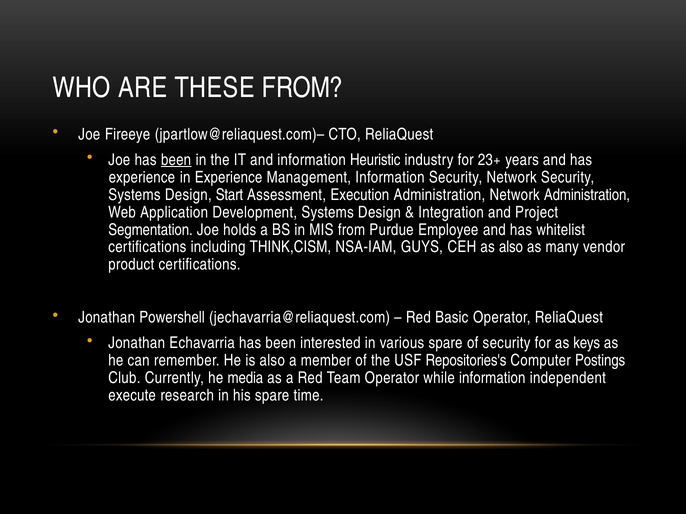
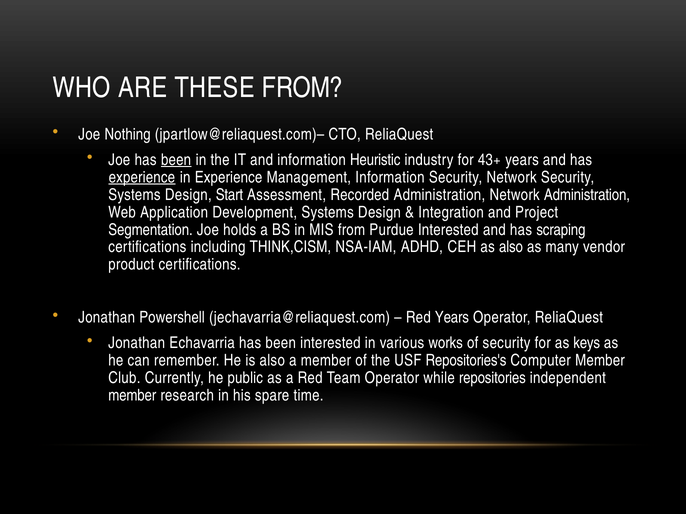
Fireeye: Fireeye -> Nothing
23+: 23+ -> 43+
experience at (142, 177) underline: none -> present
Execution: Execution -> Recorded
Purdue Employee: Employee -> Interested
whitelist: whitelist -> scraping
GUYS: GUYS -> ADHD
Red Basic: Basic -> Years
various spare: spare -> works
Computer Postings: Postings -> Member
media: media -> public
while information: information -> repositories
execute at (132, 396): execute -> member
